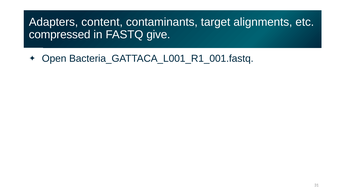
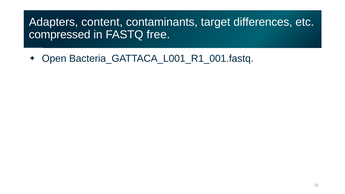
alignments: alignments -> differences
give: give -> free
